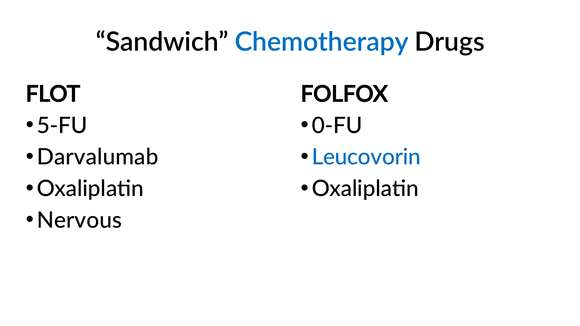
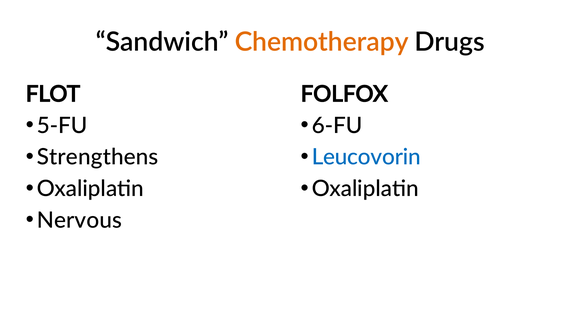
Chemotherapy colour: blue -> orange
0-FU: 0-FU -> 6-FU
Darvalumab: Darvalumab -> Strengthens
